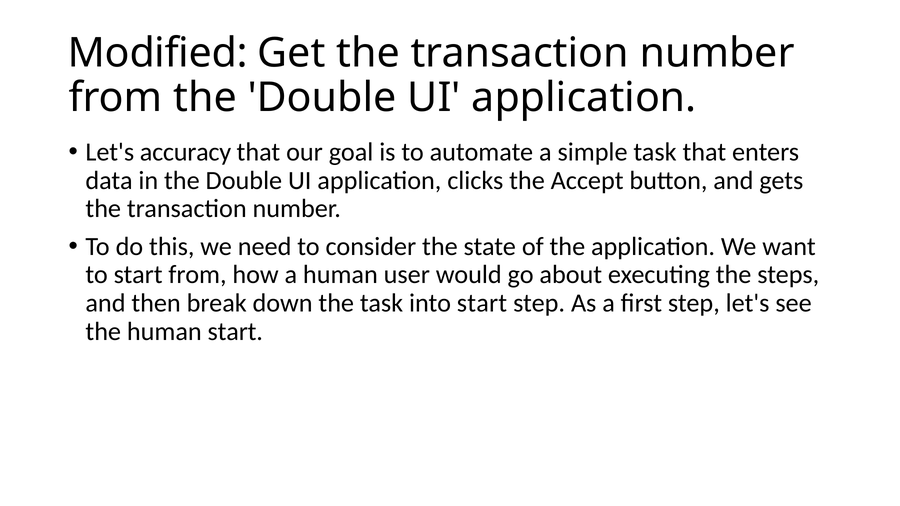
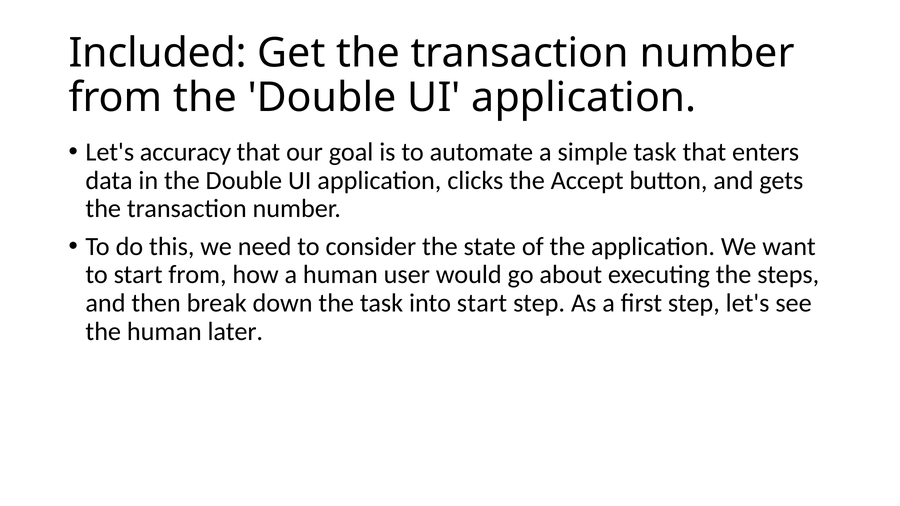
Modified: Modified -> Included
human start: start -> later
